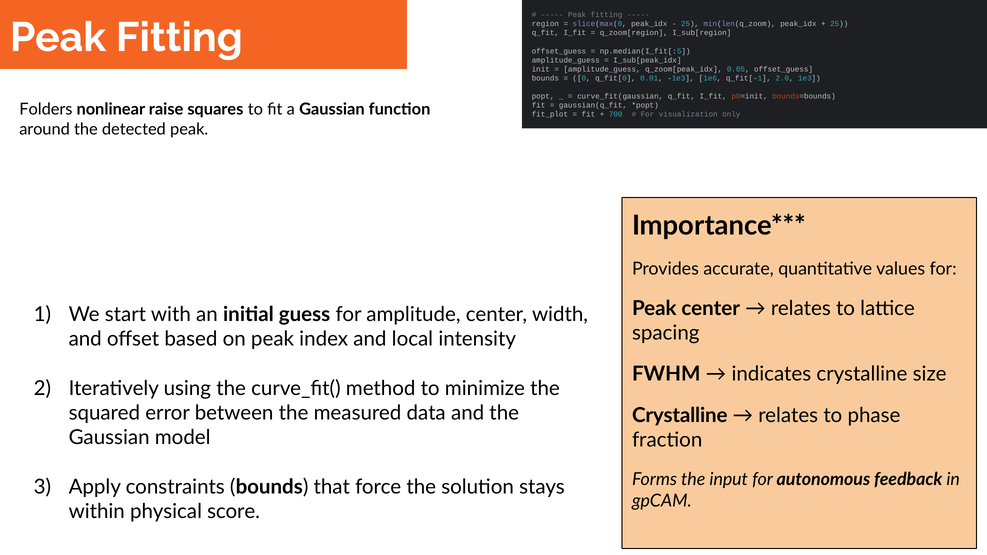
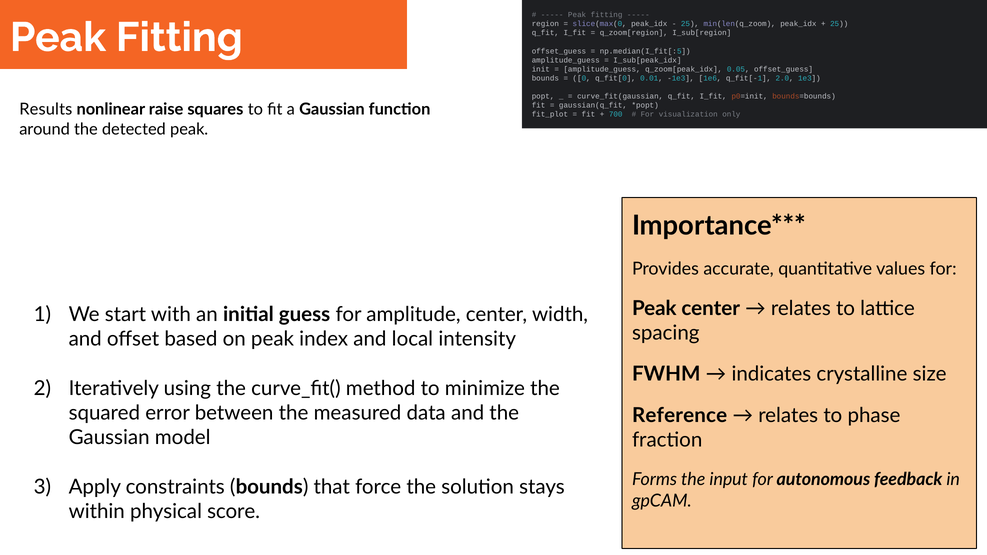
Folders: Folders -> Results
Crystalline at (680, 415): Crystalline -> Reference
